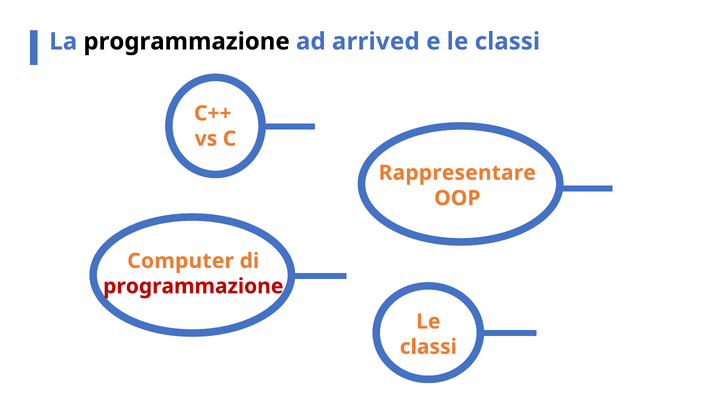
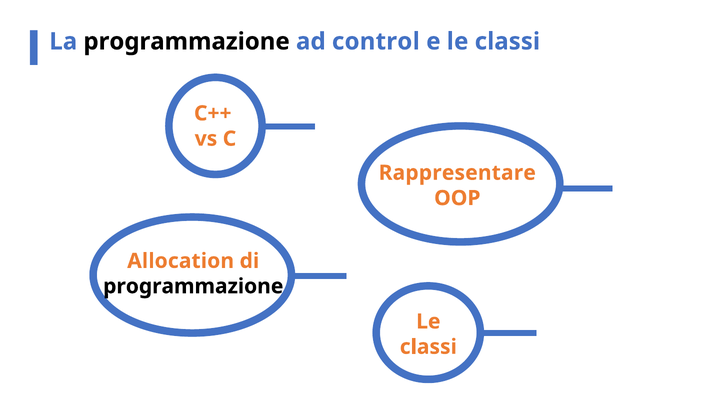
arrived: arrived -> control
Computer: Computer -> Allocation
programmazione at (193, 286) colour: red -> black
